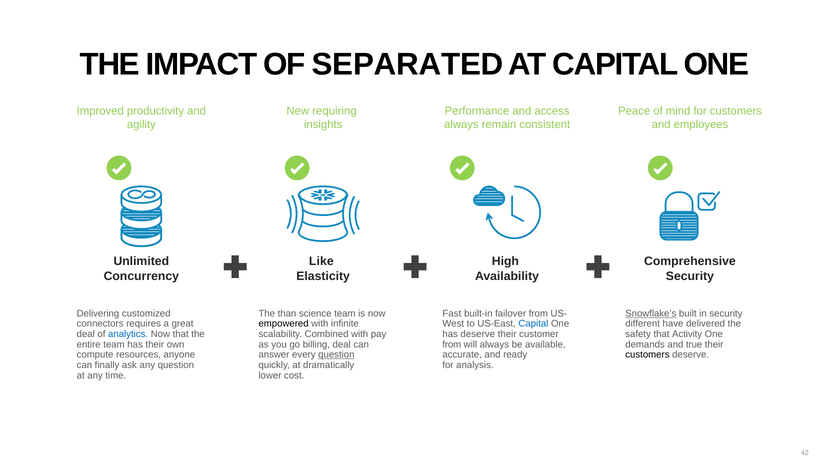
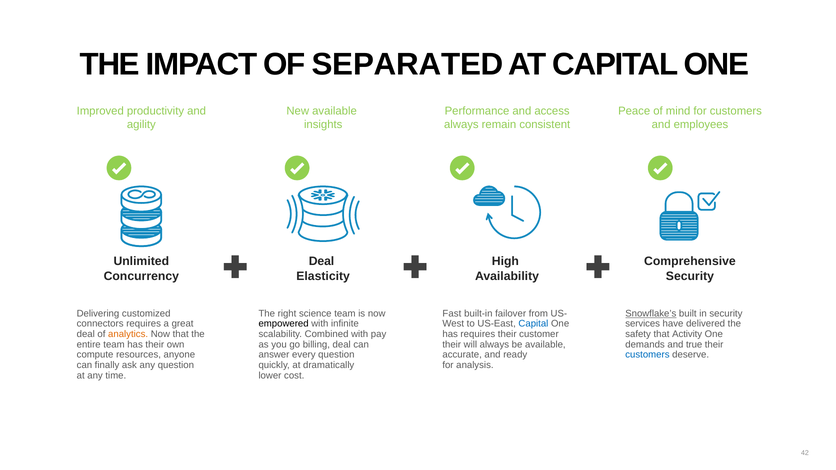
New requiring: requiring -> available
Like at (321, 262): Like -> Deal
than: than -> right
different: different -> services
analytics colour: blue -> orange
has deserve: deserve -> requires
from at (452, 345): from -> their
question at (336, 355) underline: present -> none
customers at (647, 355) colour: black -> blue
